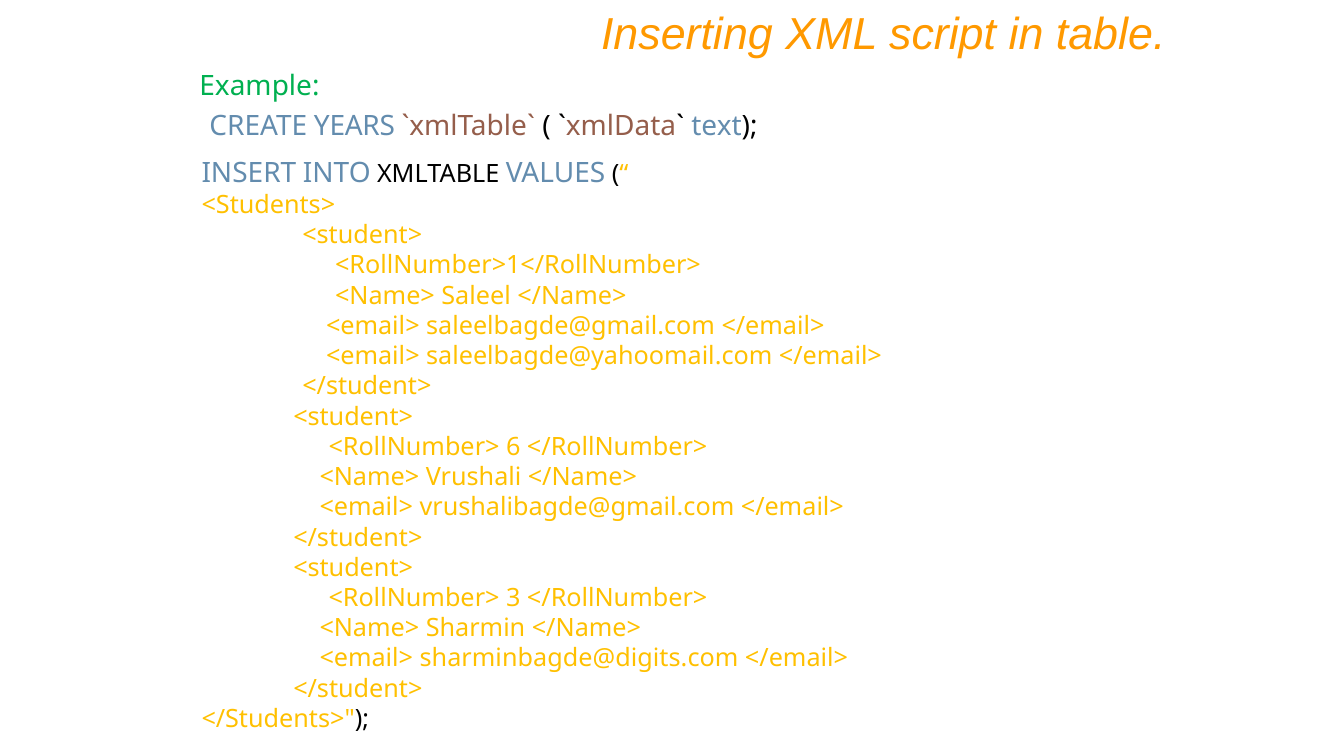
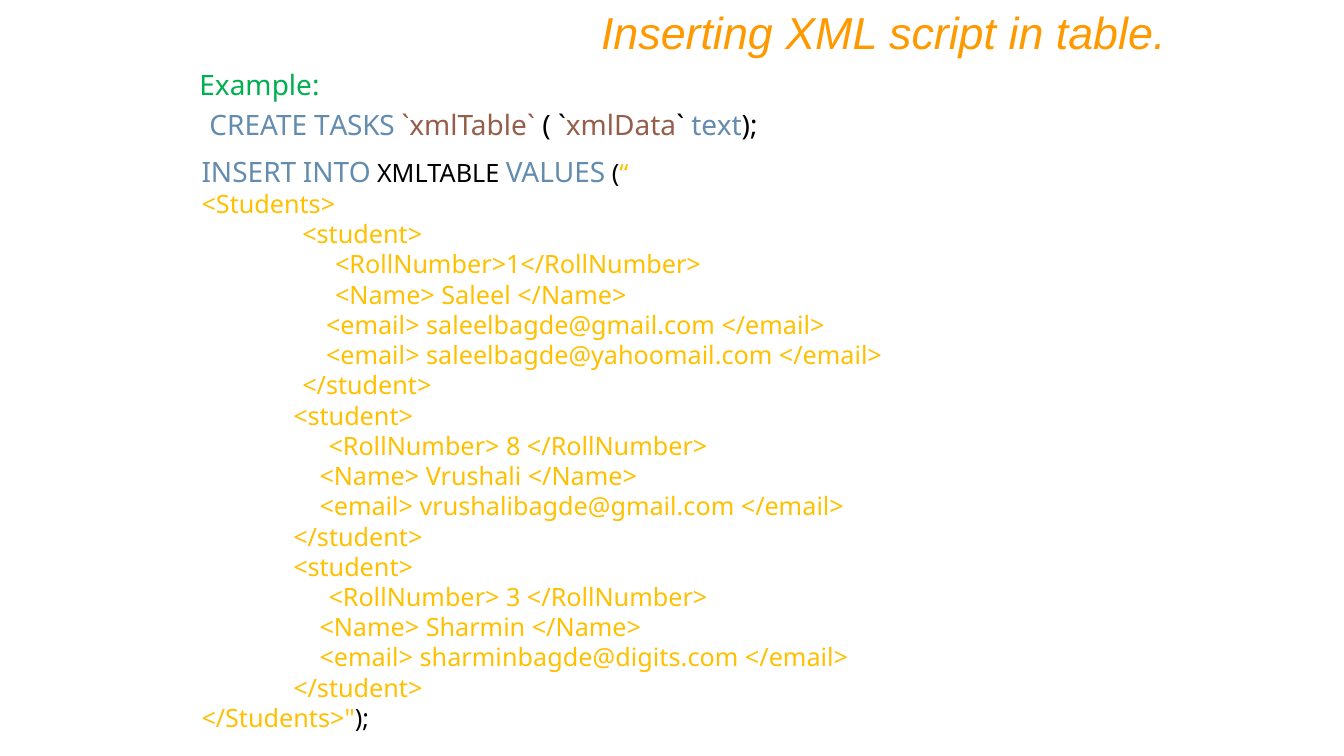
YEARS: YEARS -> TASKS
6: 6 -> 8
